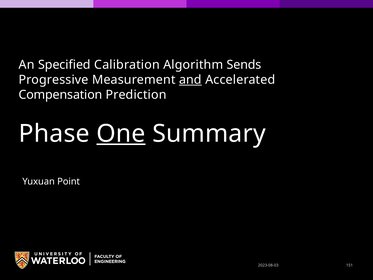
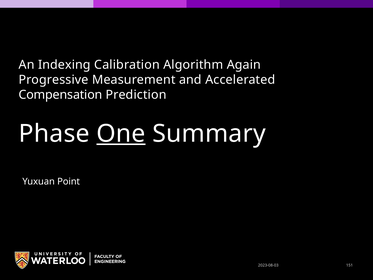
Specified: Specified -> Indexing
Sends: Sends -> Again
and underline: present -> none
